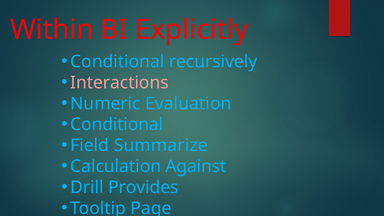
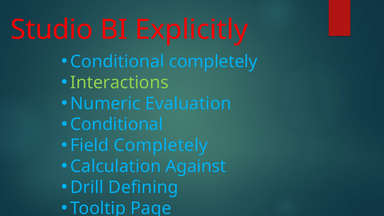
Within: Within -> Studio
Conditional recursively: recursively -> completely
Interactions colour: pink -> light green
Field Summarize: Summarize -> Completely
Provides: Provides -> Defining
